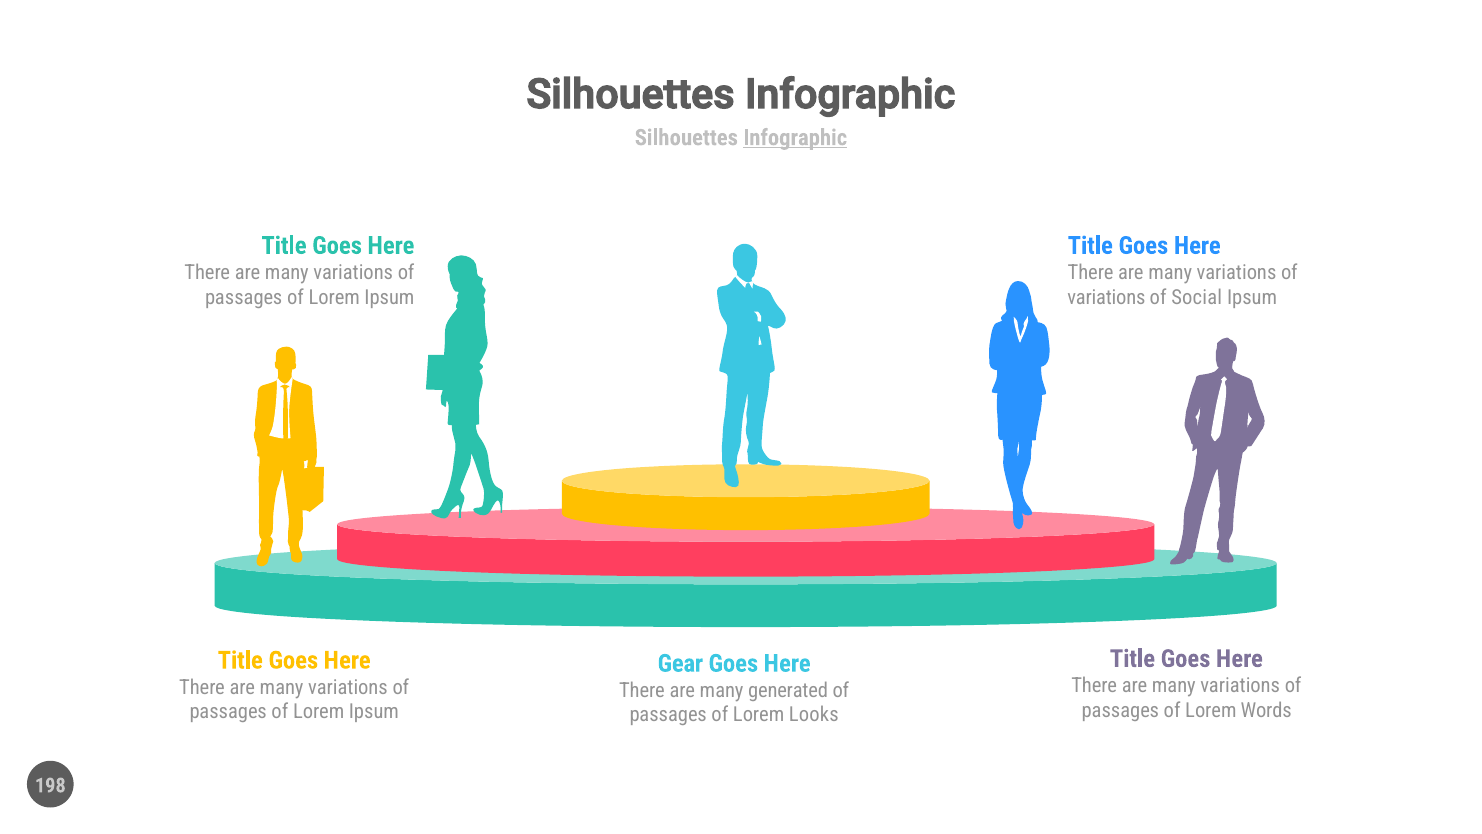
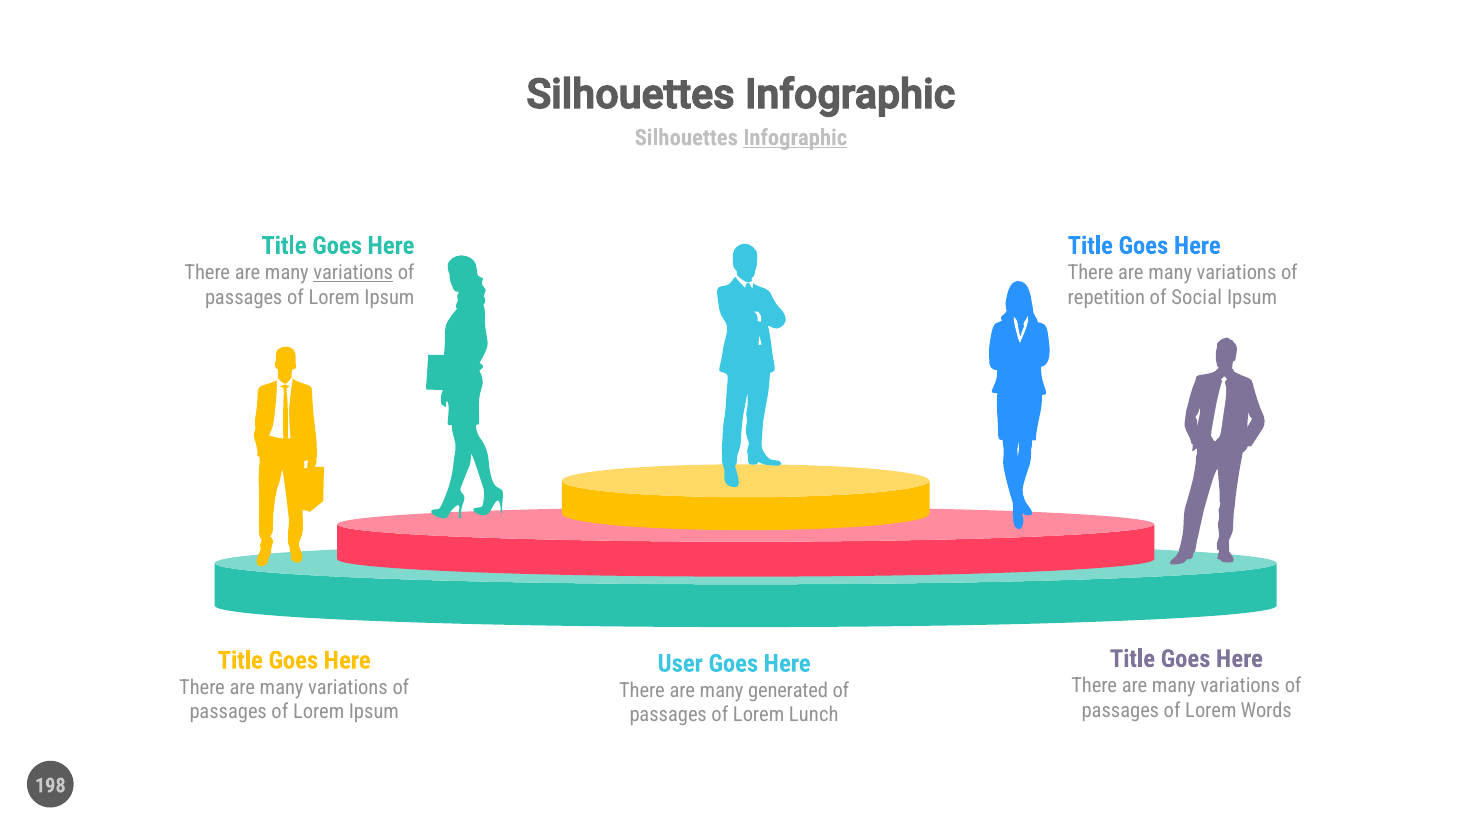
variations at (353, 272) underline: none -> present
variations at (1106, 297): variations -> repetition
Gear: Gear -> User
Looks: Looks -> Lunch
